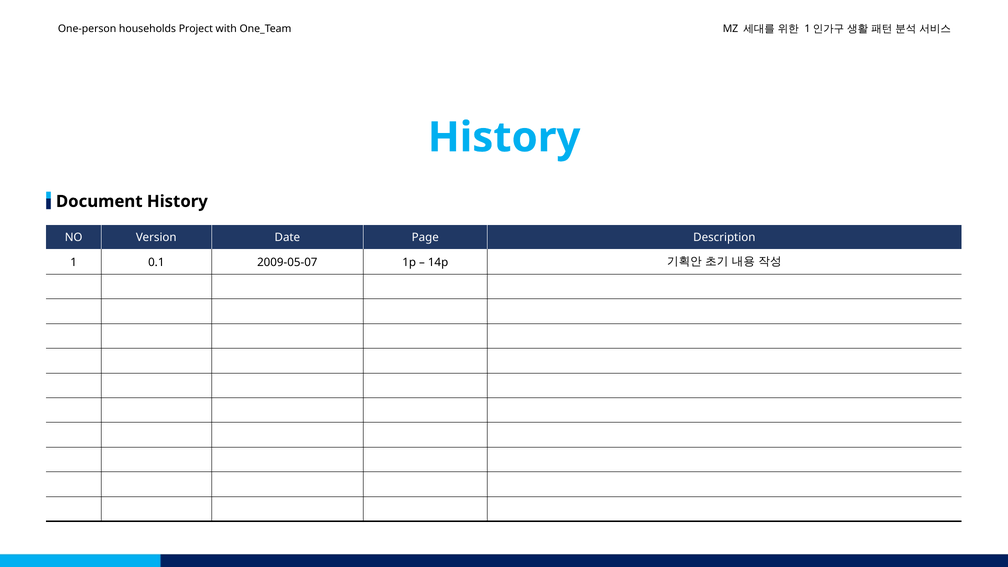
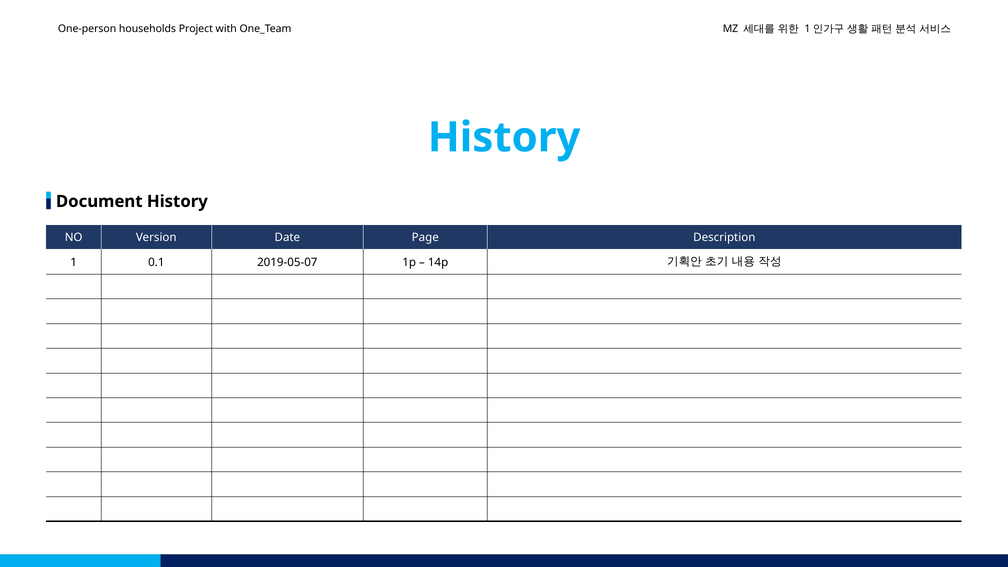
2009-05-07: 2009-05-07 -> 2019-05-07
